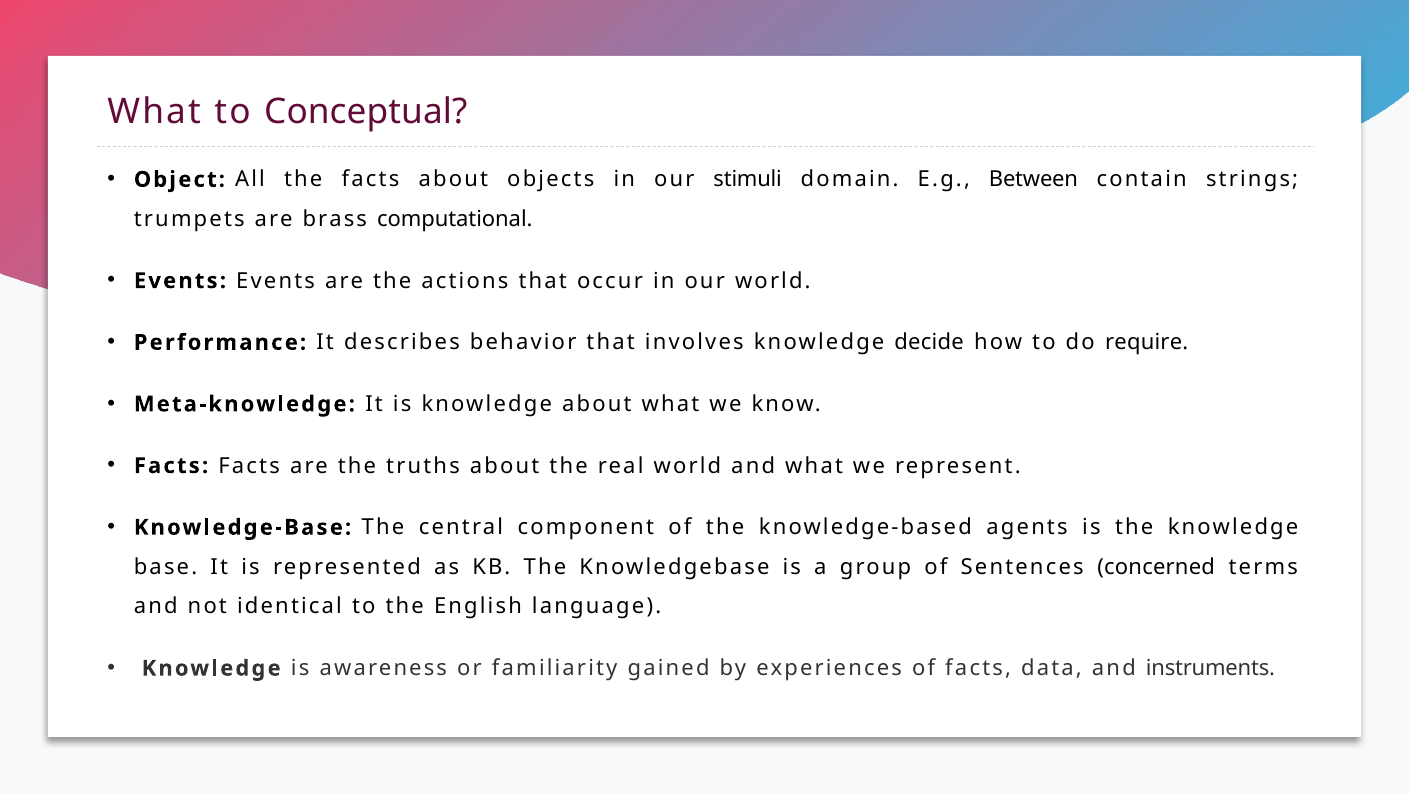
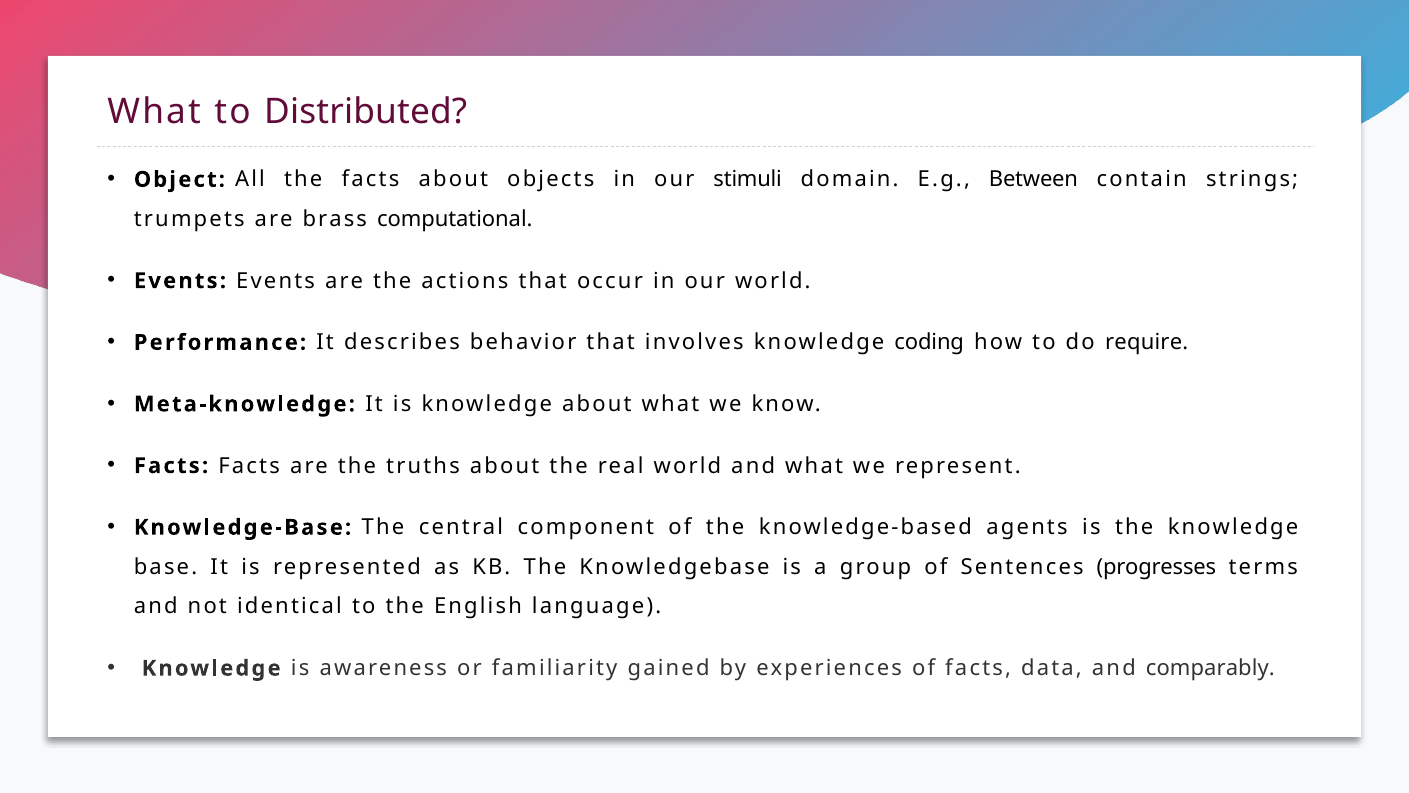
Conceptual: Conceptual -> Distributed
decide: decide -> coding
concerned: concerned -> progresses
instruments: instruments -> comparably
